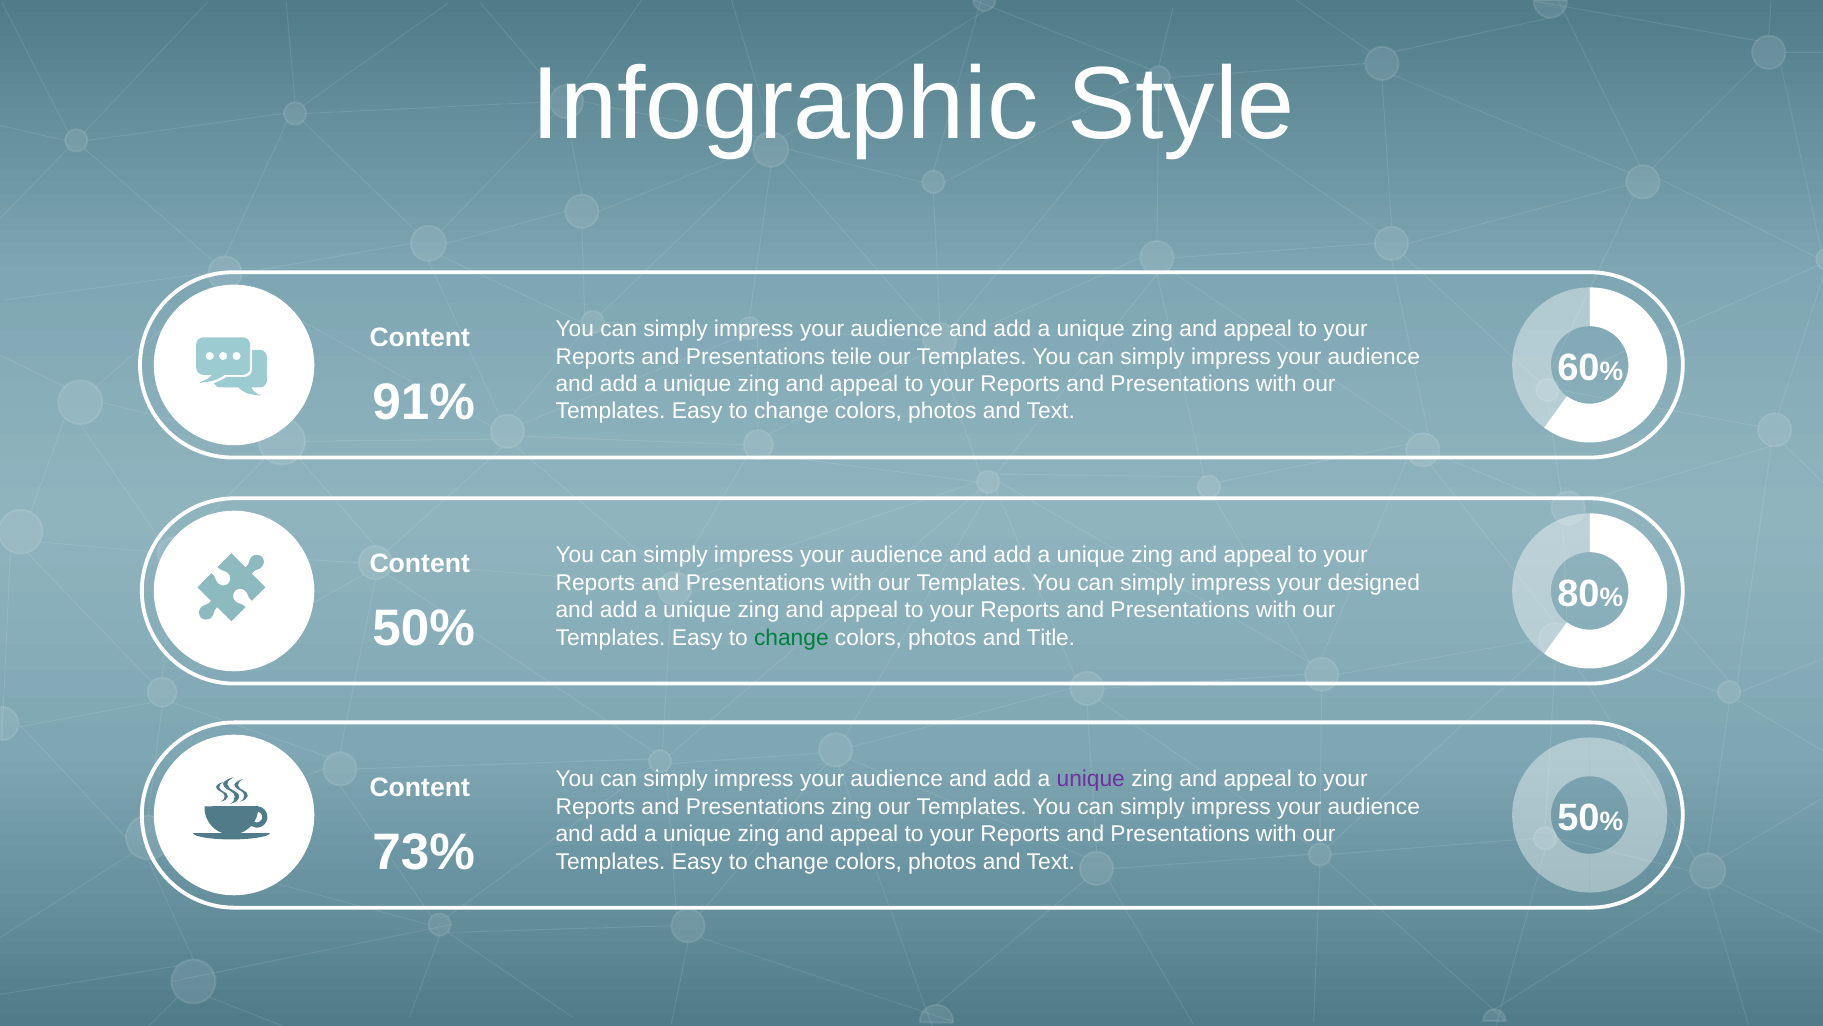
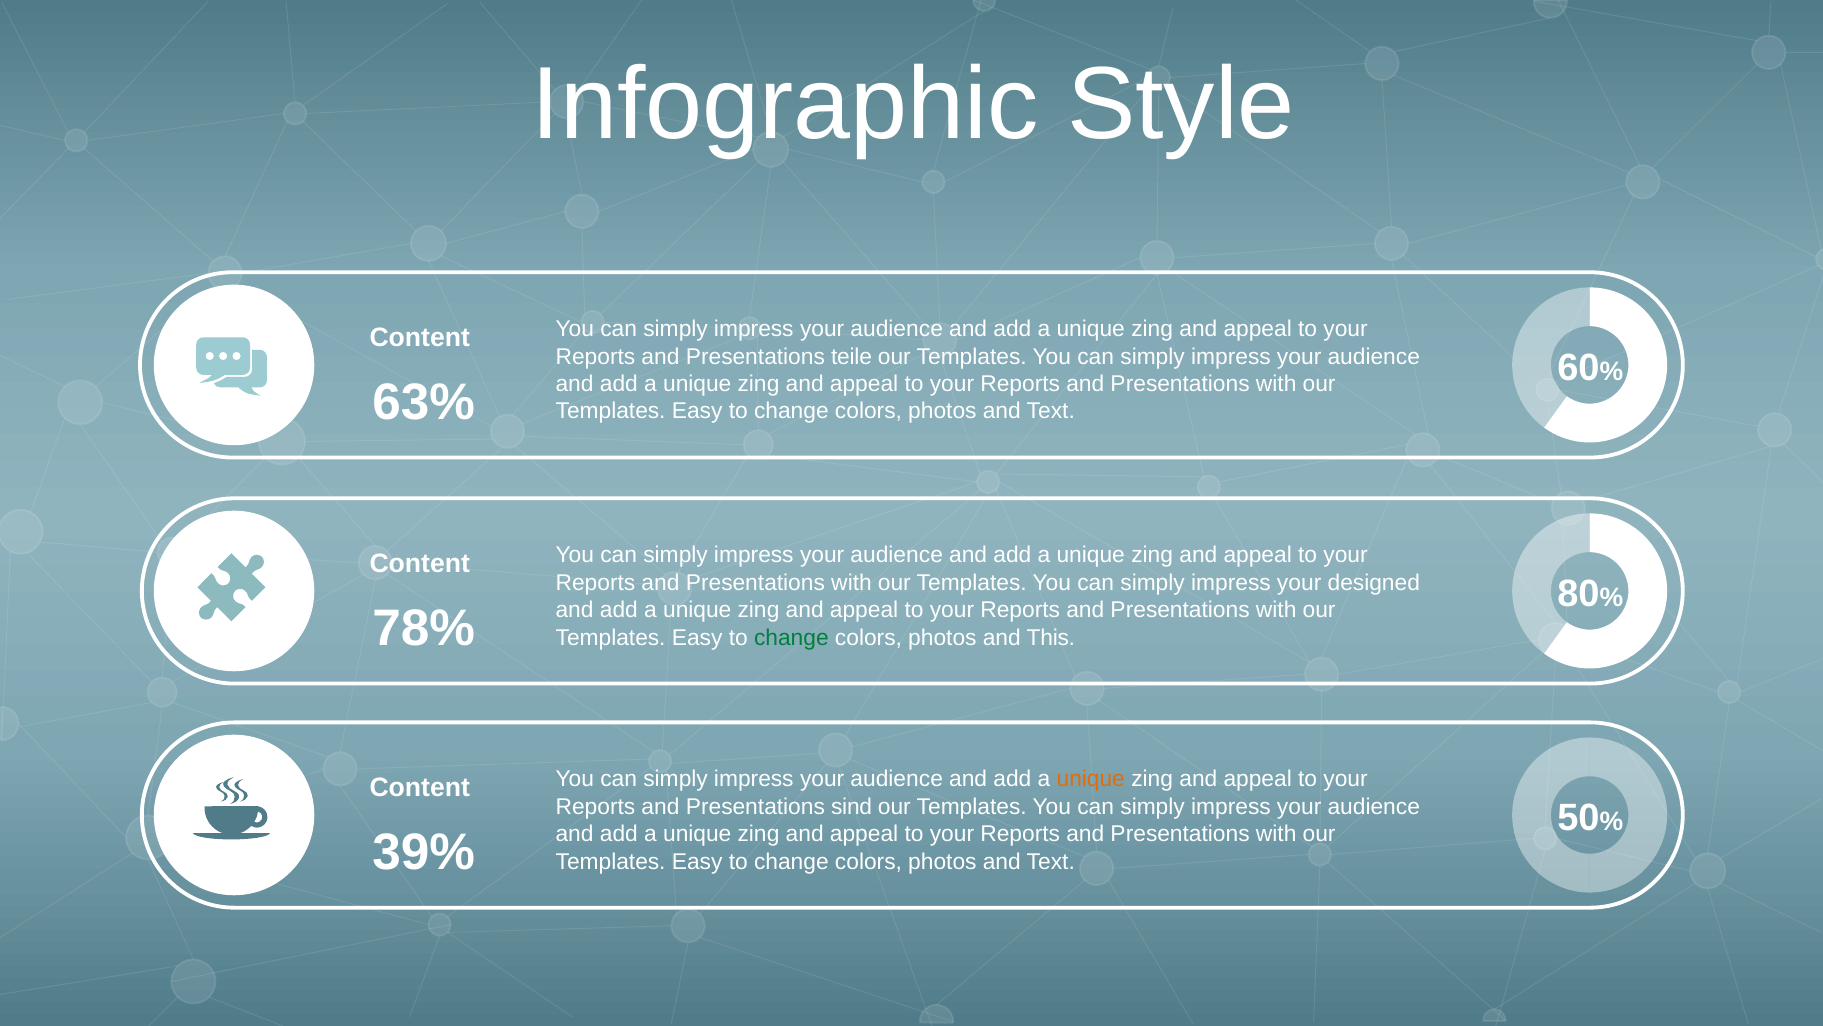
91%: 91% -> 63%
50%: 50% -> 78%
Title: Title -> This
unique at (1091, 779) colour: purple -> orange
Presentations zing: zing -> sind
73%: 73% -> 39%
